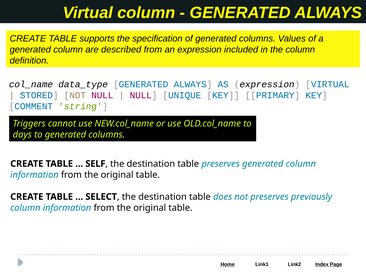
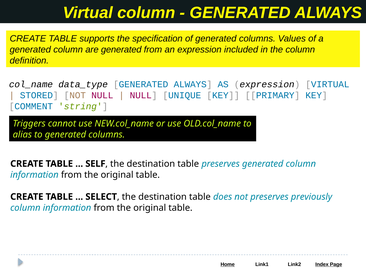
are described: described -> generated
days: days -> alias
